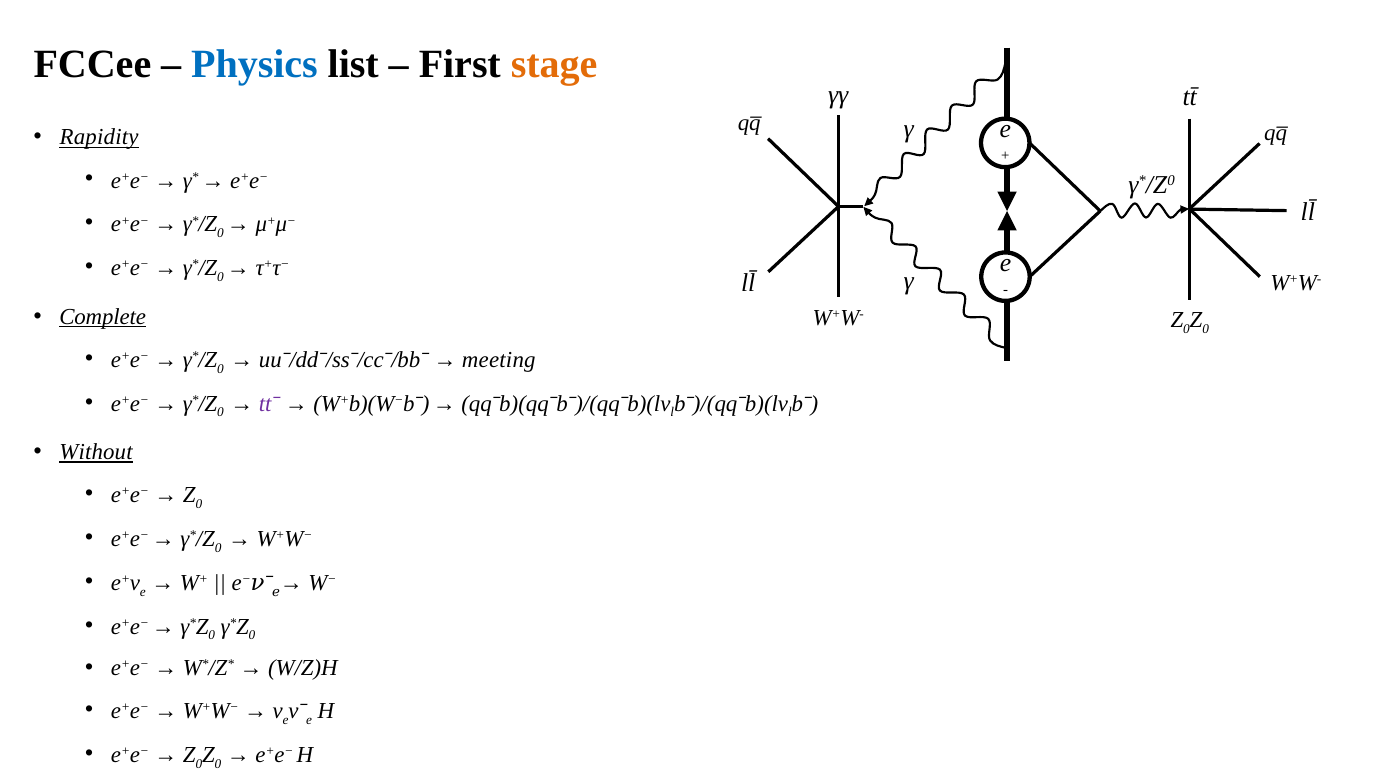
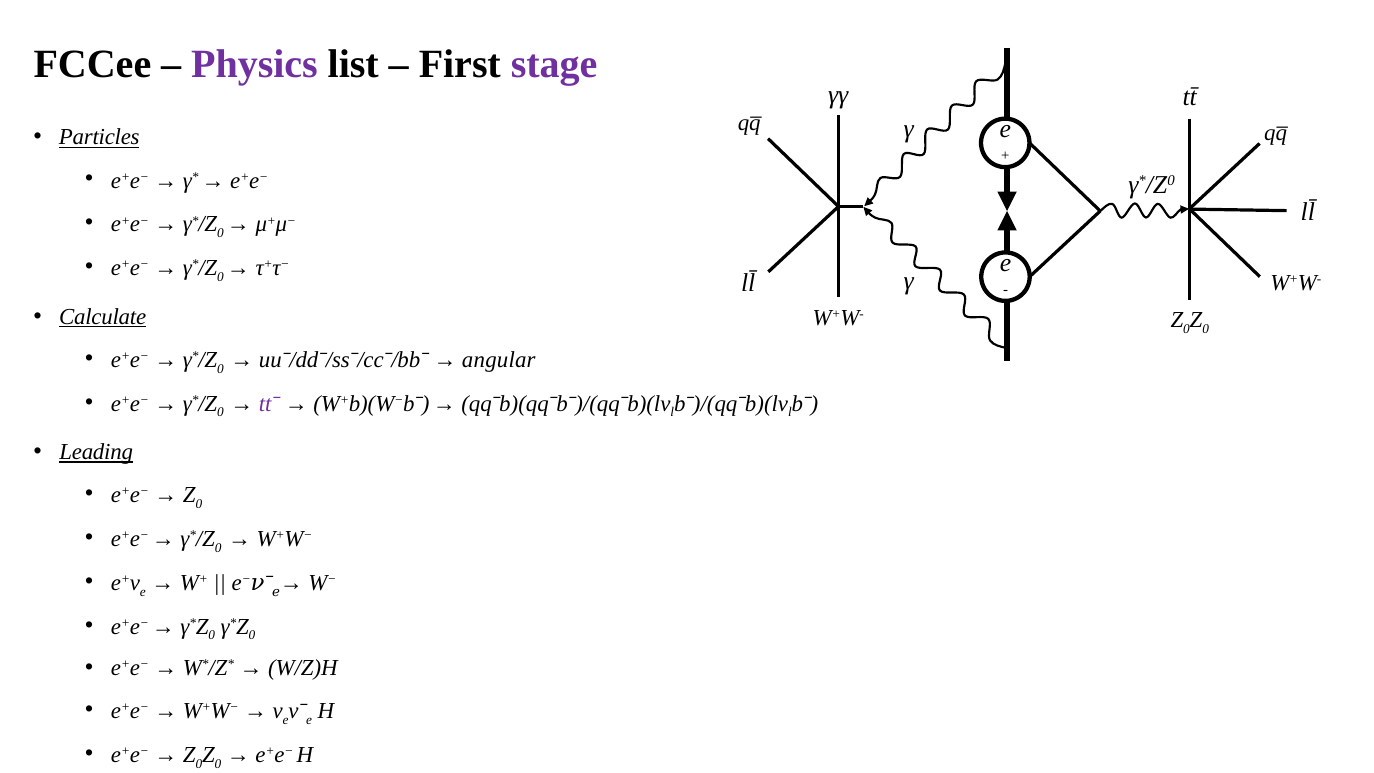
Physics colour: blue -> purple
stage colour: orange -> purple
Rapidity: Rapidity -> Particles
Complete: Complete -> Calculate
meeting: meeting -> angular
Without: Without -> Leading
